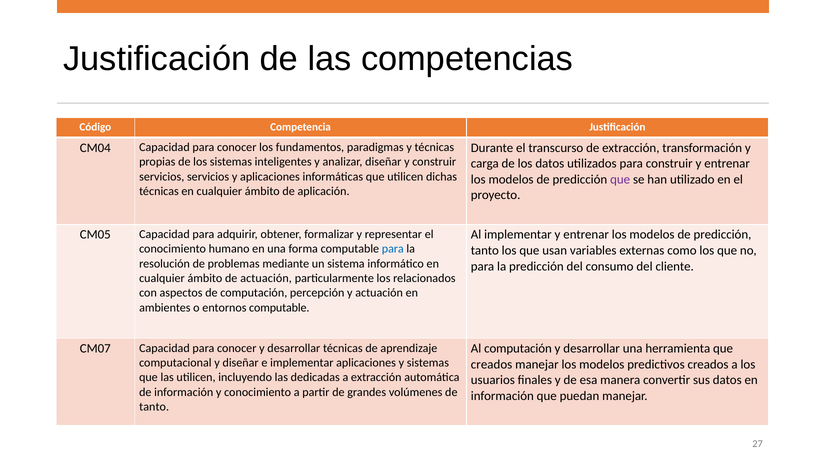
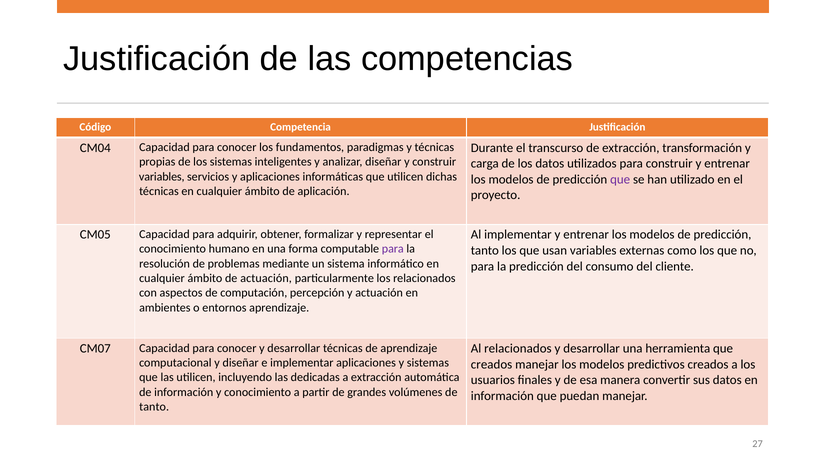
servicios at (162, 176): servicios -> variables
para at (393, 249) colour: blue -> purple
entornos computable: computable -> aprendizaje
Al computación: computación -> relacionados
